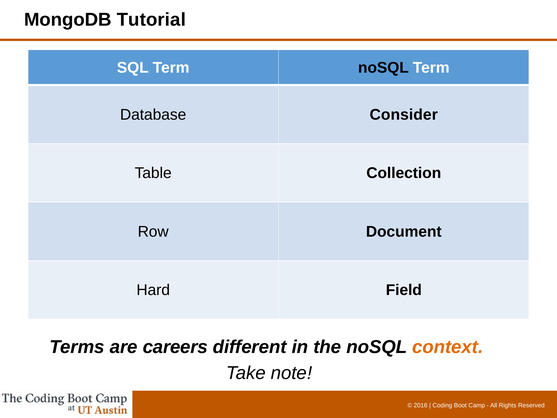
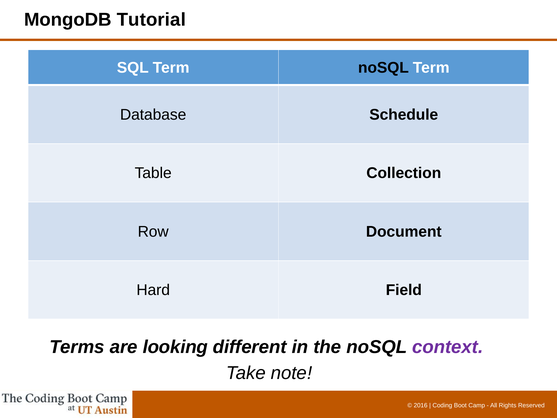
Consider: Consider -> Schedule
careers: careers -> looking
context colour: orange -> purple
